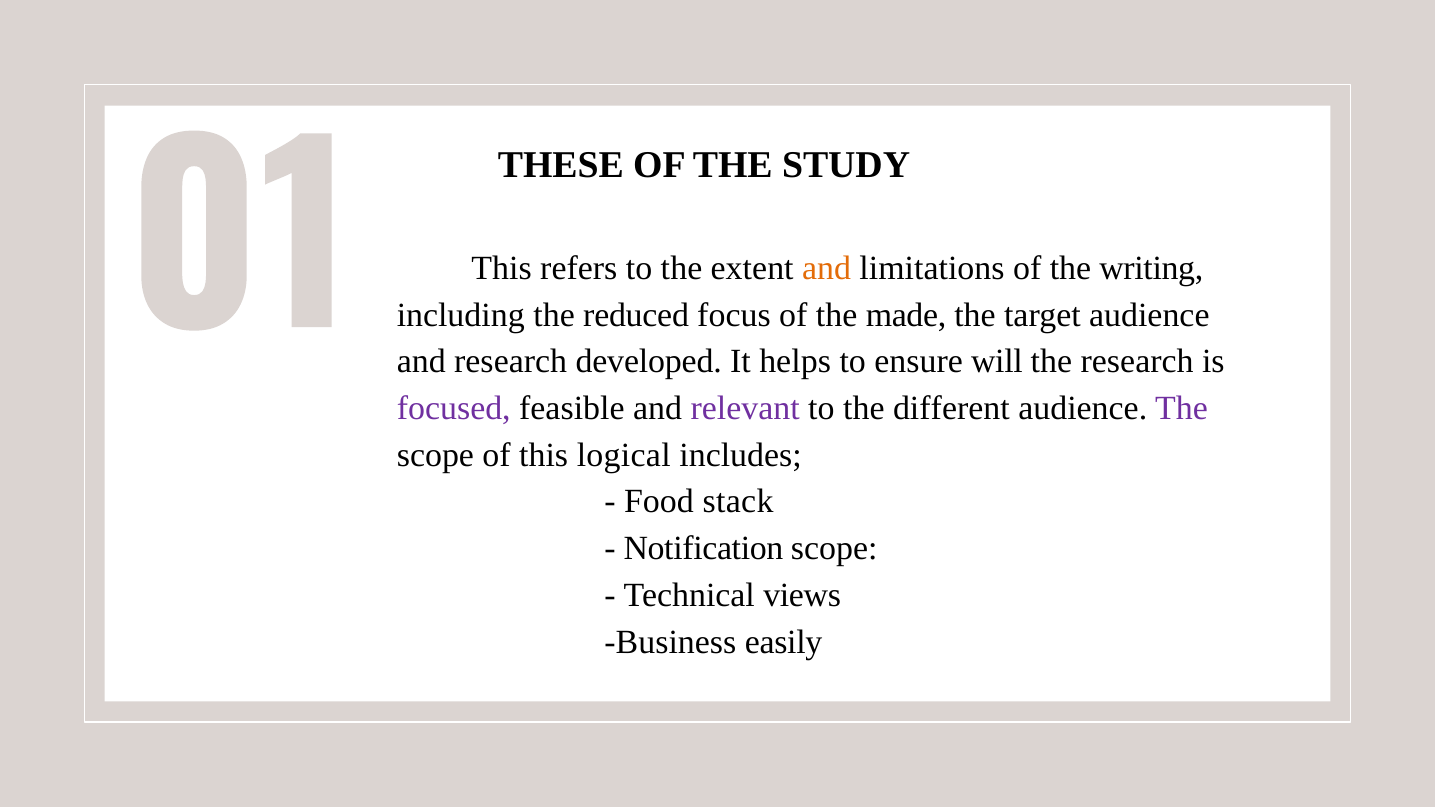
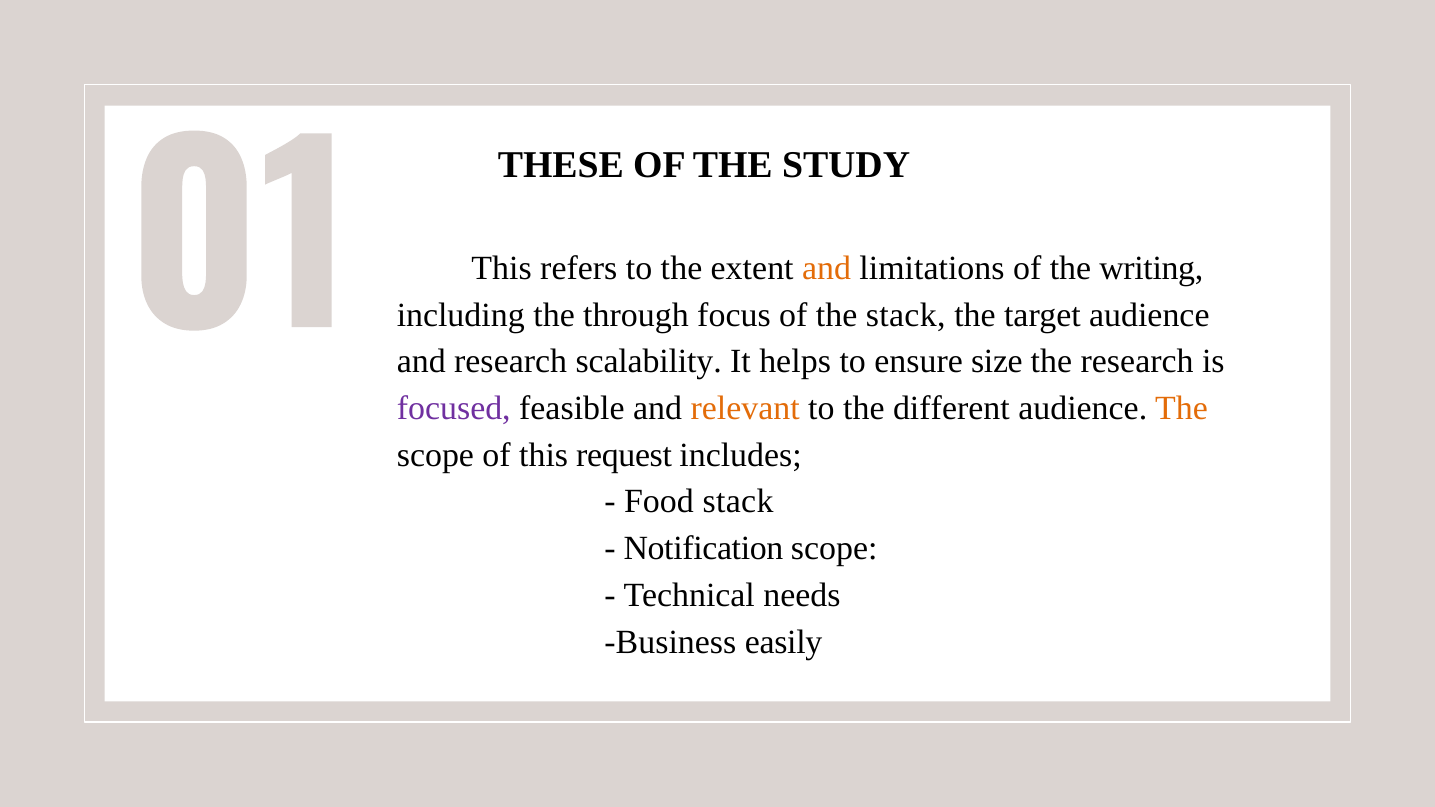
reduced: reduced -> through
the made: made -> stack
developed: developed -> scalability
will: will -> size
relevant colour: purple -> orange
The at (1182, 408) colour: purple -> orange
logical: logical -> request
views: views -> needs
